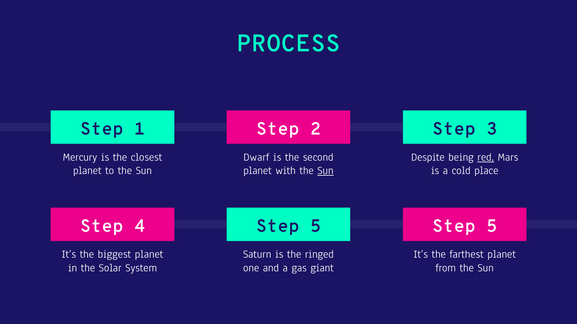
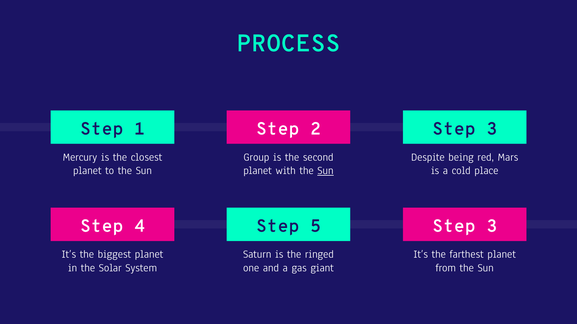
Dwarf: Dwarf -> Group
red underline: present -> none
5 at (492, 226): 5 -> 3
